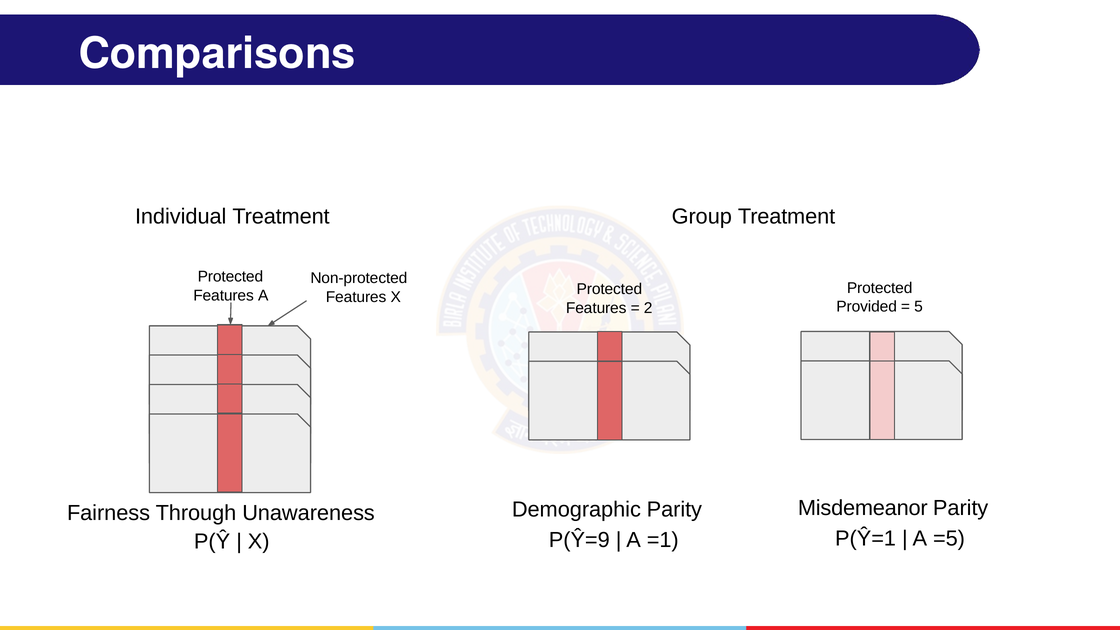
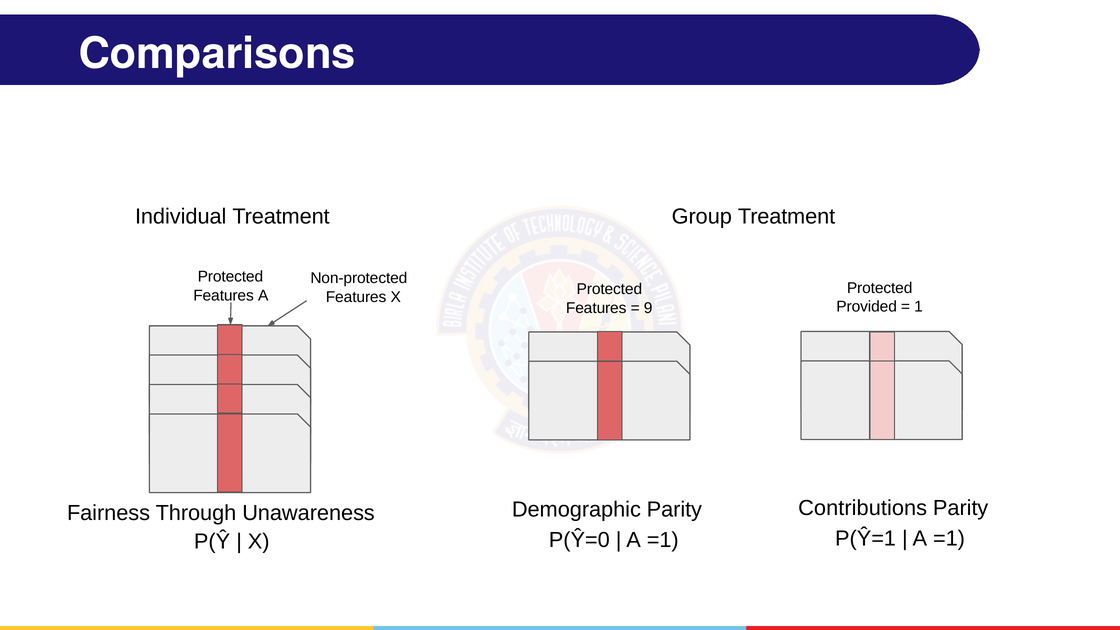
5: 5 -> 1
2: 2 -> 9
Misdemeanor: Misdemeanor -> Contributions
=5 at (949, 539): =5 -> =1
P(Ŷ=9: P(Ŷ=9 -> P(Ŷ=0
